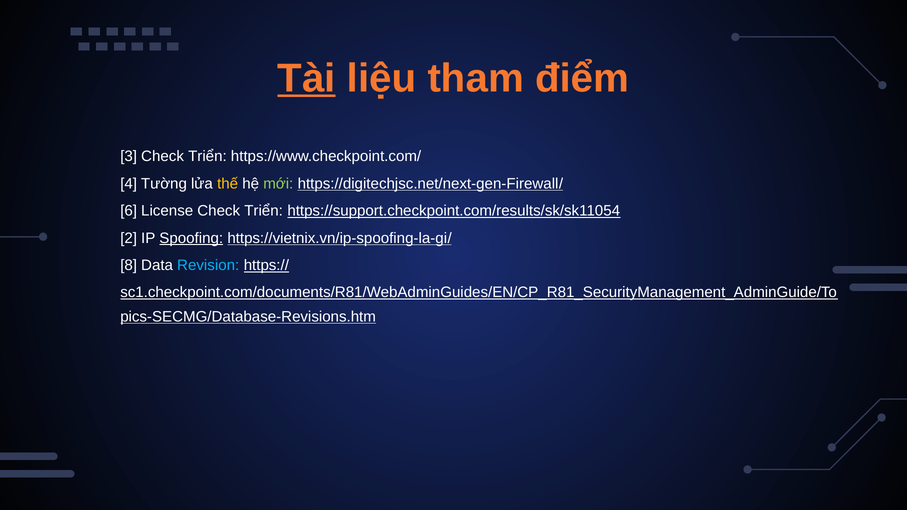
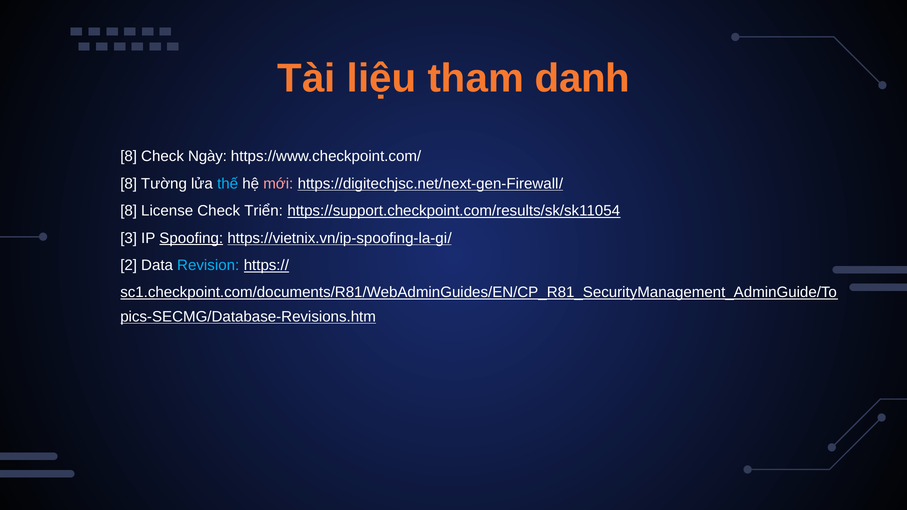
Tài underline: present -> none
điểm: điểm -> danh
3 at (129, 157): 3 -> 8
Triển at (207, 157): Triển -> Ngày
4 at (129, 184): 4 -> 8
thế colour: yellow -> light blue
mới colour: light green -> pink
6 at (129, 211): 6 -> 8
2: 2 -> 3
8: 8 -> 2
